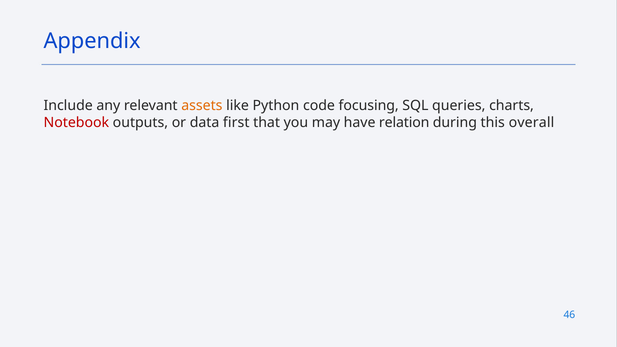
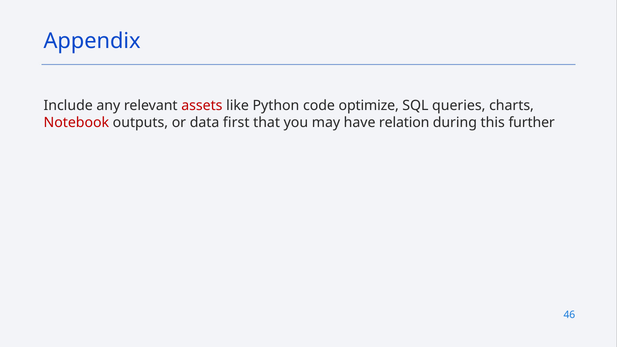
assets colour: orange -> red
focusing: focusing -> optimize
overall: overall -> further
